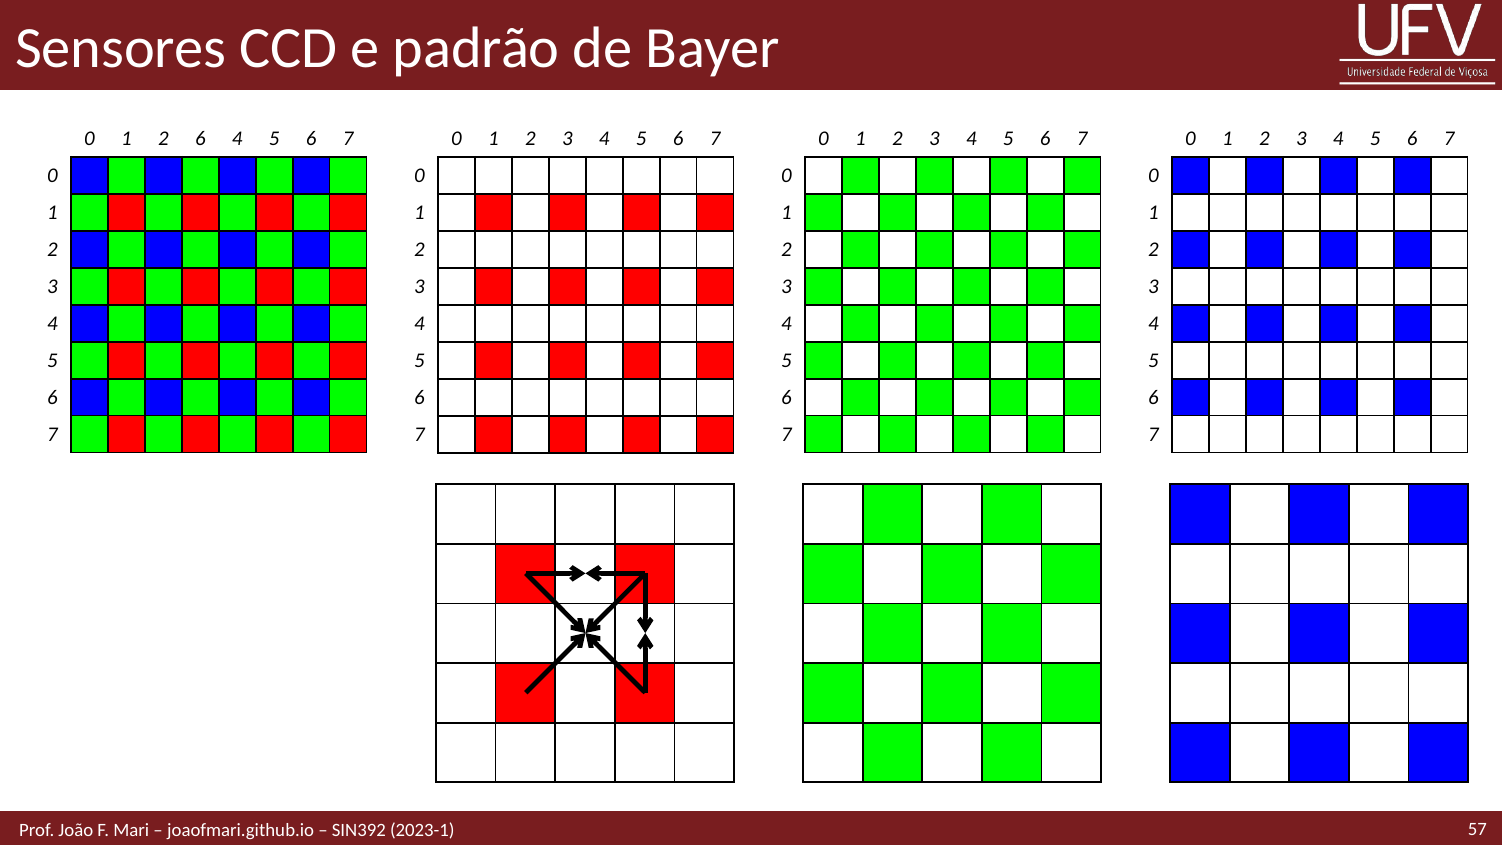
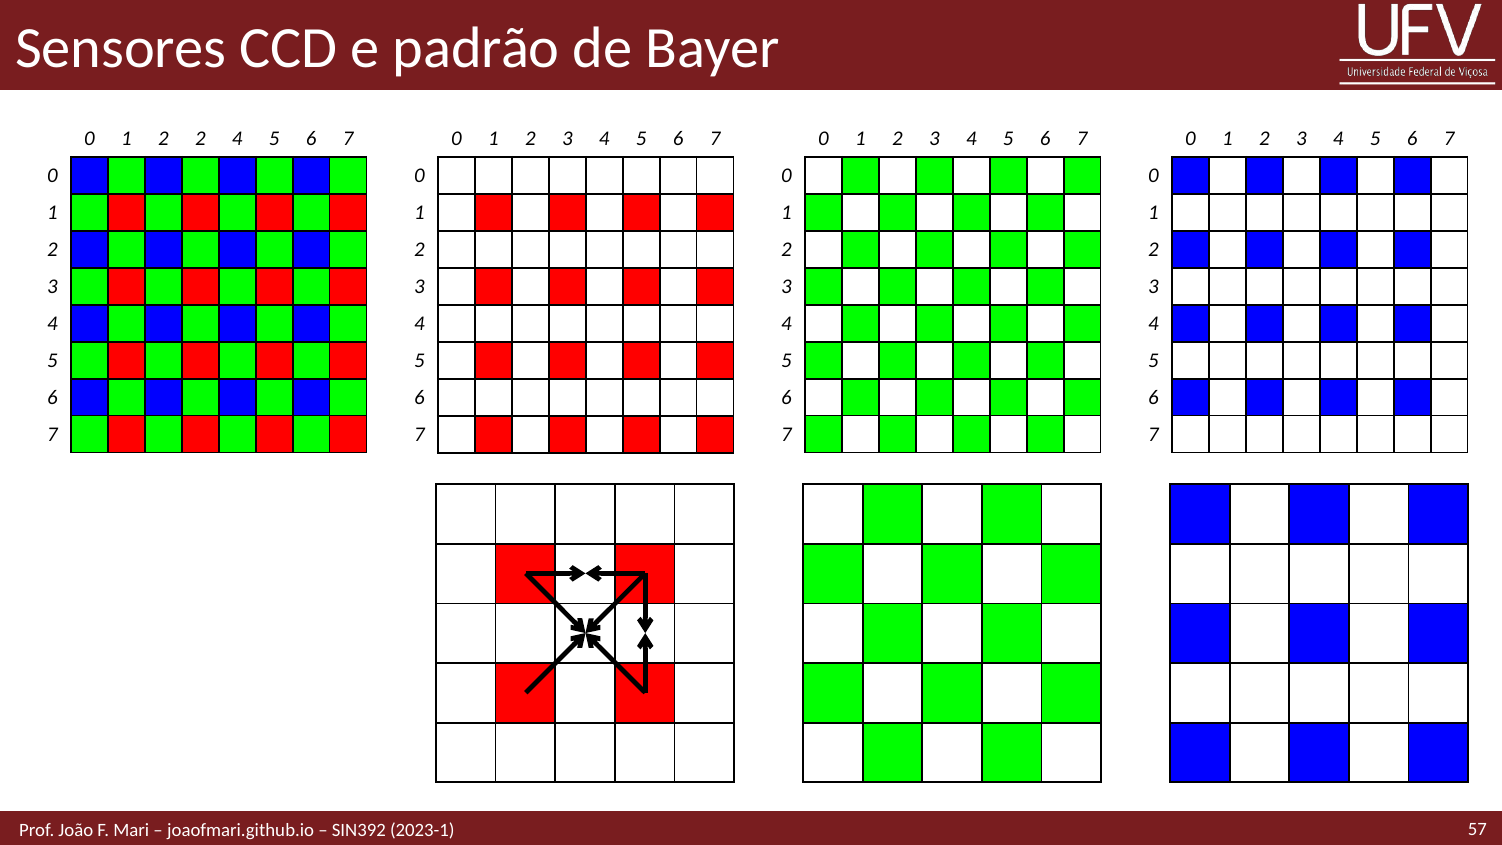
2 6: 6 -> 2
